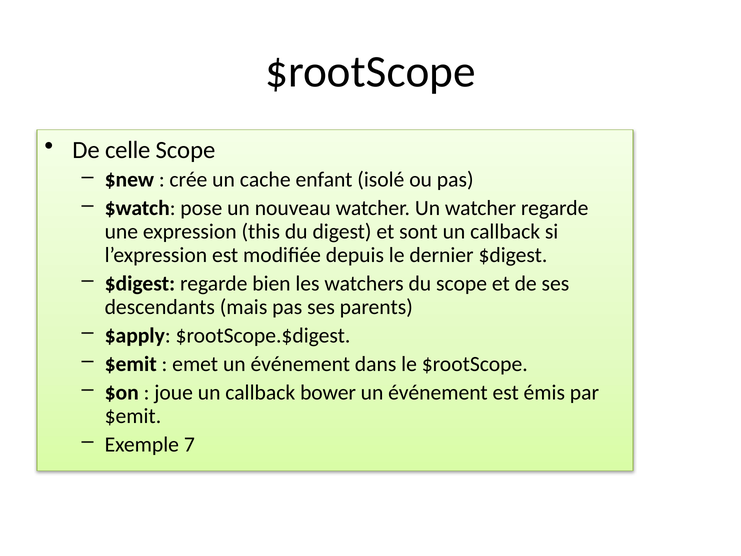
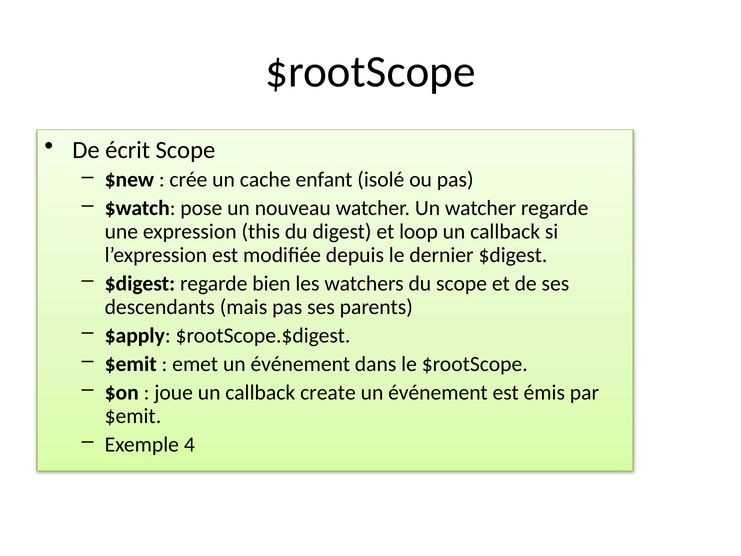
celle: celle -> écrit
sont: sont -> loop
bower: bower -> create
7: 7 -> 4
